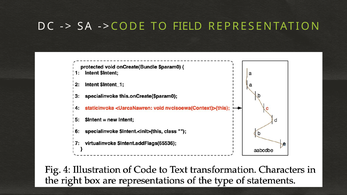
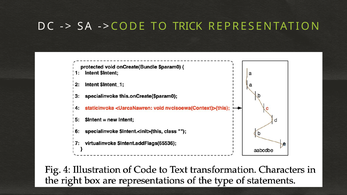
FIELD: FIELD -> TRICK
